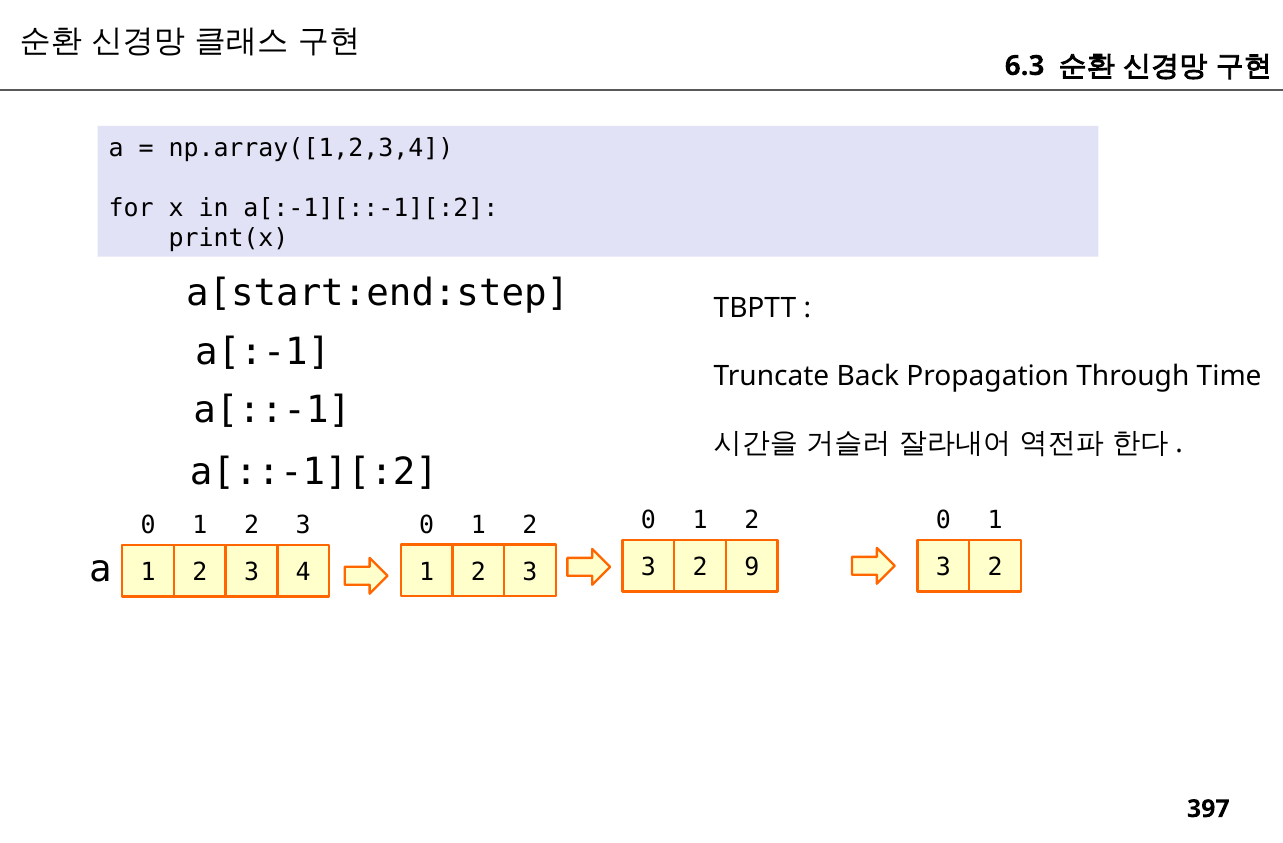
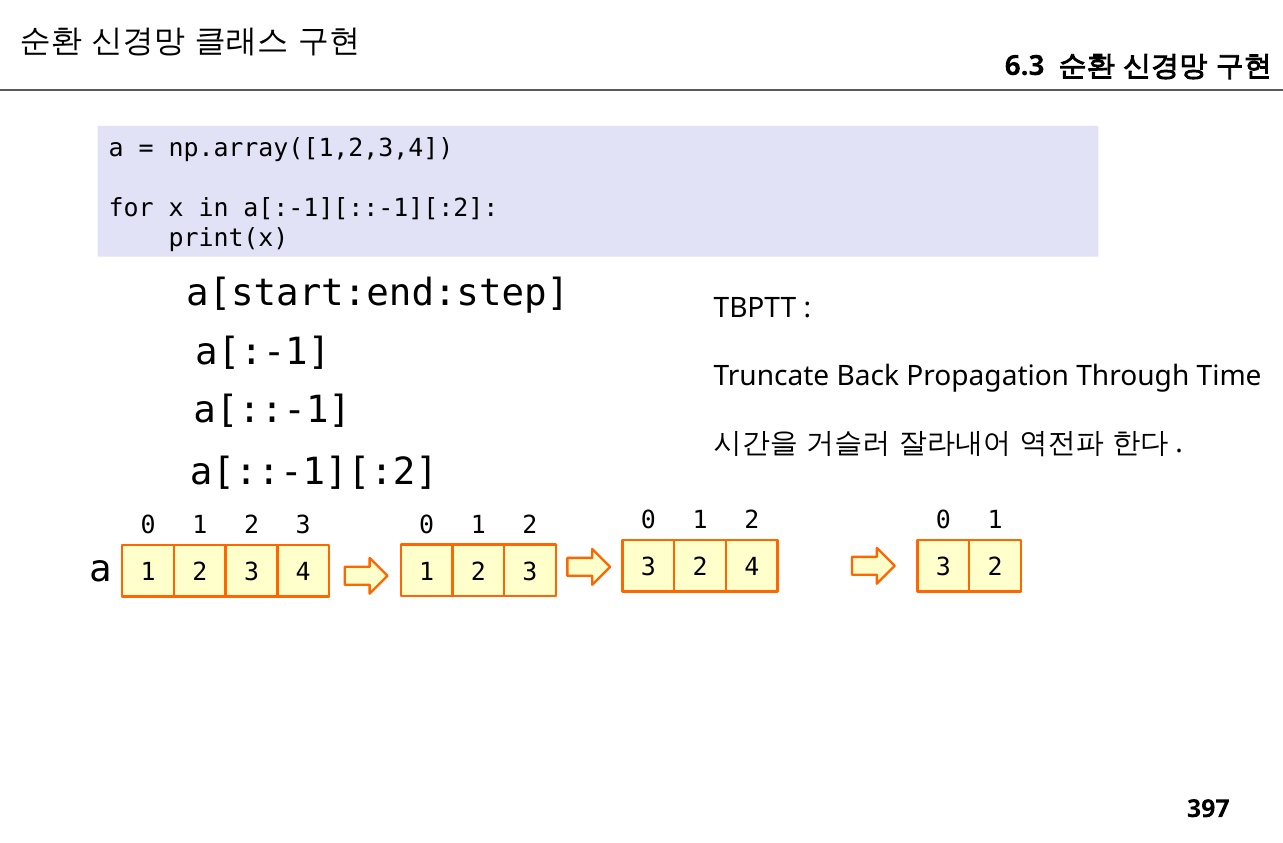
2 9: 9 -> 4
